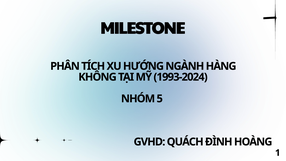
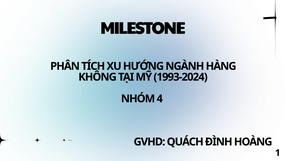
5: 5 -> 4
